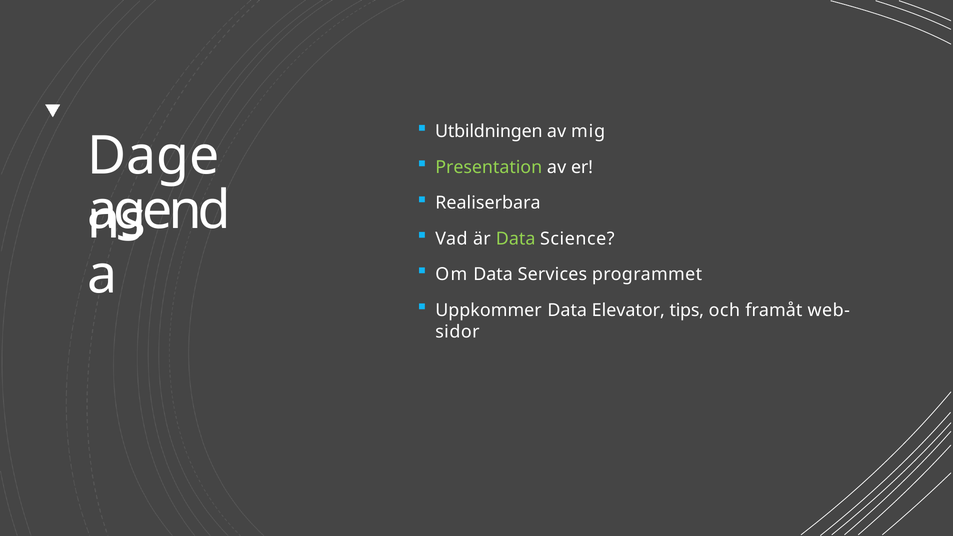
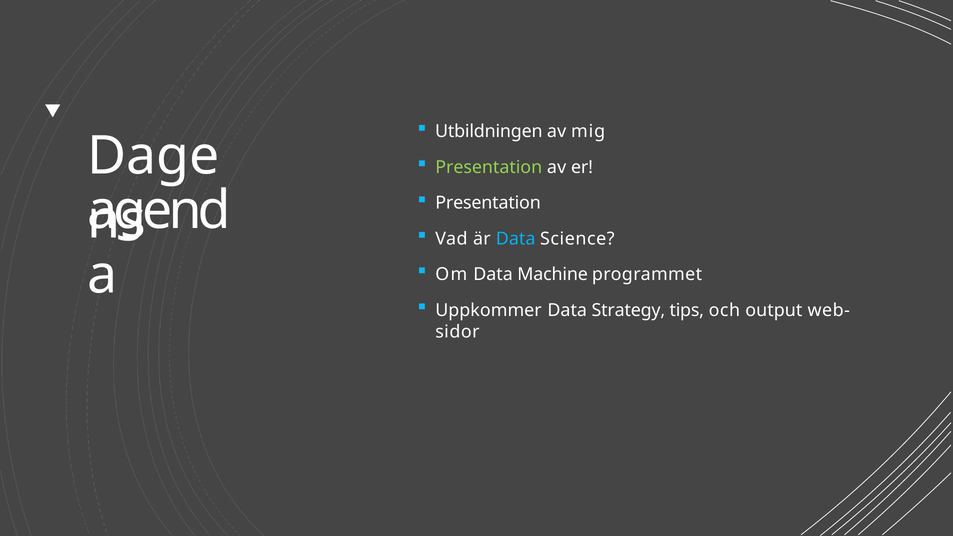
Realiserbara at (488, 203): Realiserbara -> Presentation
Data at (516, 239) colour: light green -> light blue
Services: Services -> Machine
Elevator: Elevator -> Strategy
framåt: framåt -> output
